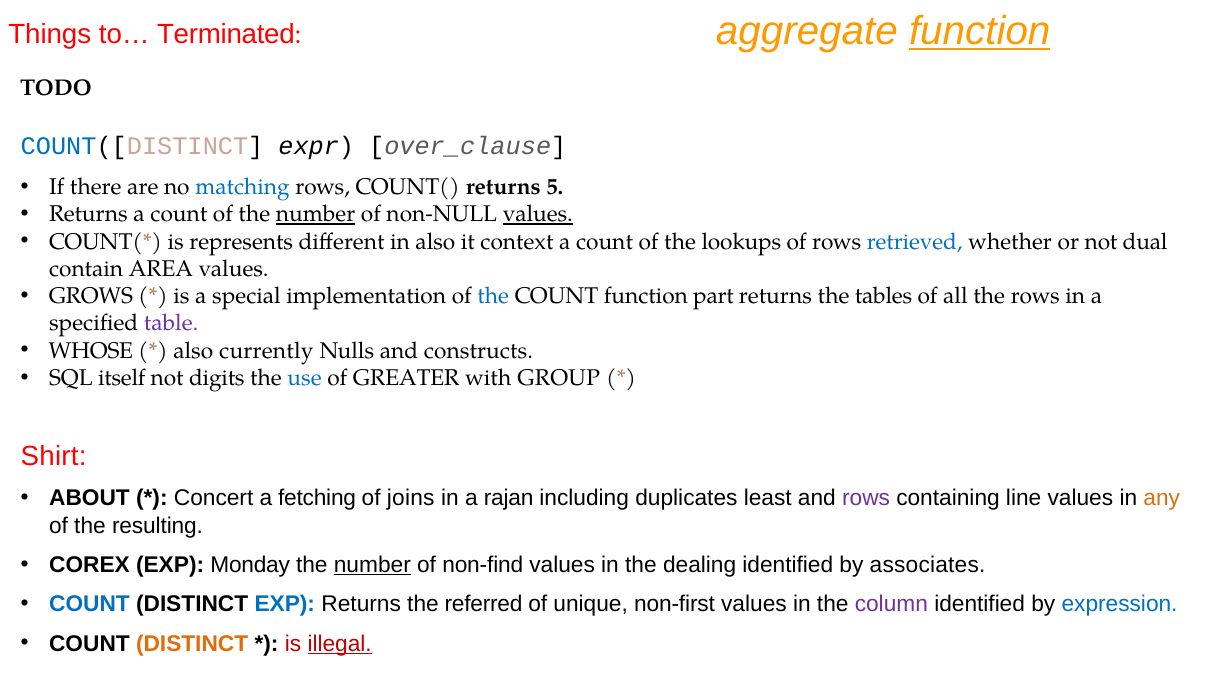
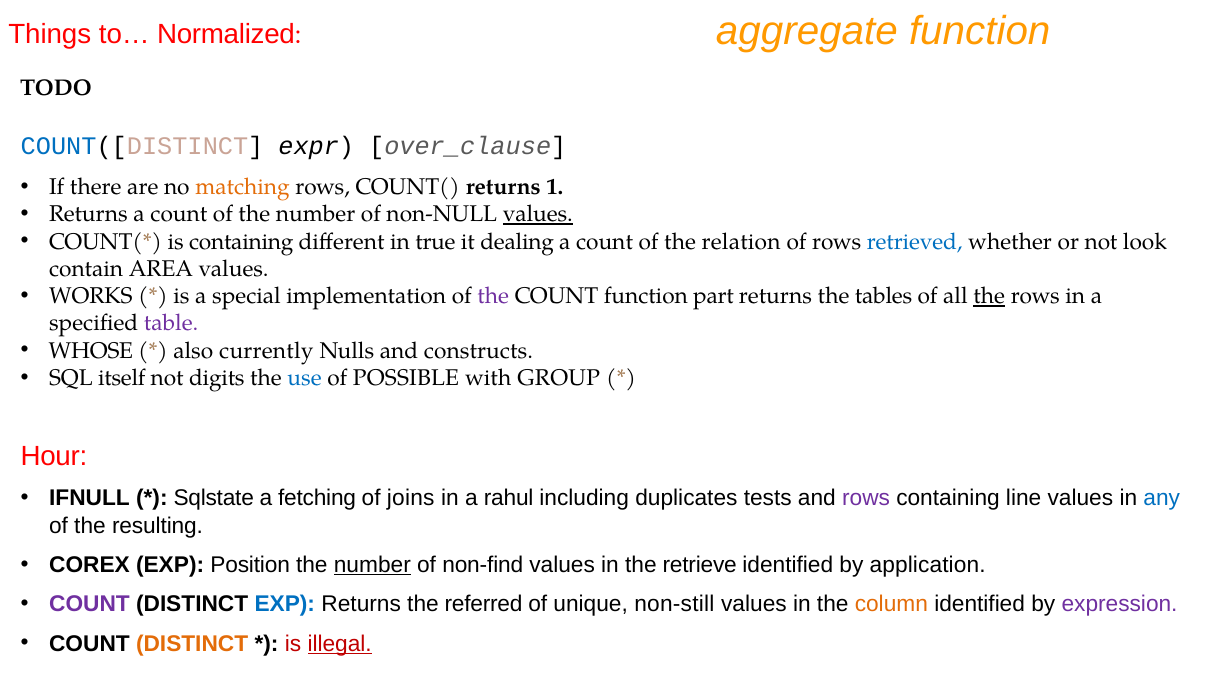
function at (980, 32) underline: present -> none
Terminated: Terminated -> Normalized
matching colour: blue -> orange
5: 5 -> 1
number at (316, 214) underline: present -> none
is represents: represents -> containing
in also: also -> true
context: context -> dealing
lookups: lookups -> relation
dual: dual -> look
GROWS: GROWS -> WORKS
the at (493, 296) colour: blue -> purple
the at (989, 296) underline: none -> present
GREATER: GREATER -> POSSIBLE
Shirt: Shirt -> Hour
ABOUT: ABOUT -> IFNULL
Concert: Concert -> Sqlstate
rajan: rajan -> rahul
least: least -> tests
any colour: orange -> blue
Monday: Monday -> Position
dealing: dealing -> retrieve
associates: associates -> application
COUNT at (89, 605) colour: blue -> purple
non-first: non-first -> non-still
column colour: purple -> orange
expression colour: blue -> purple
